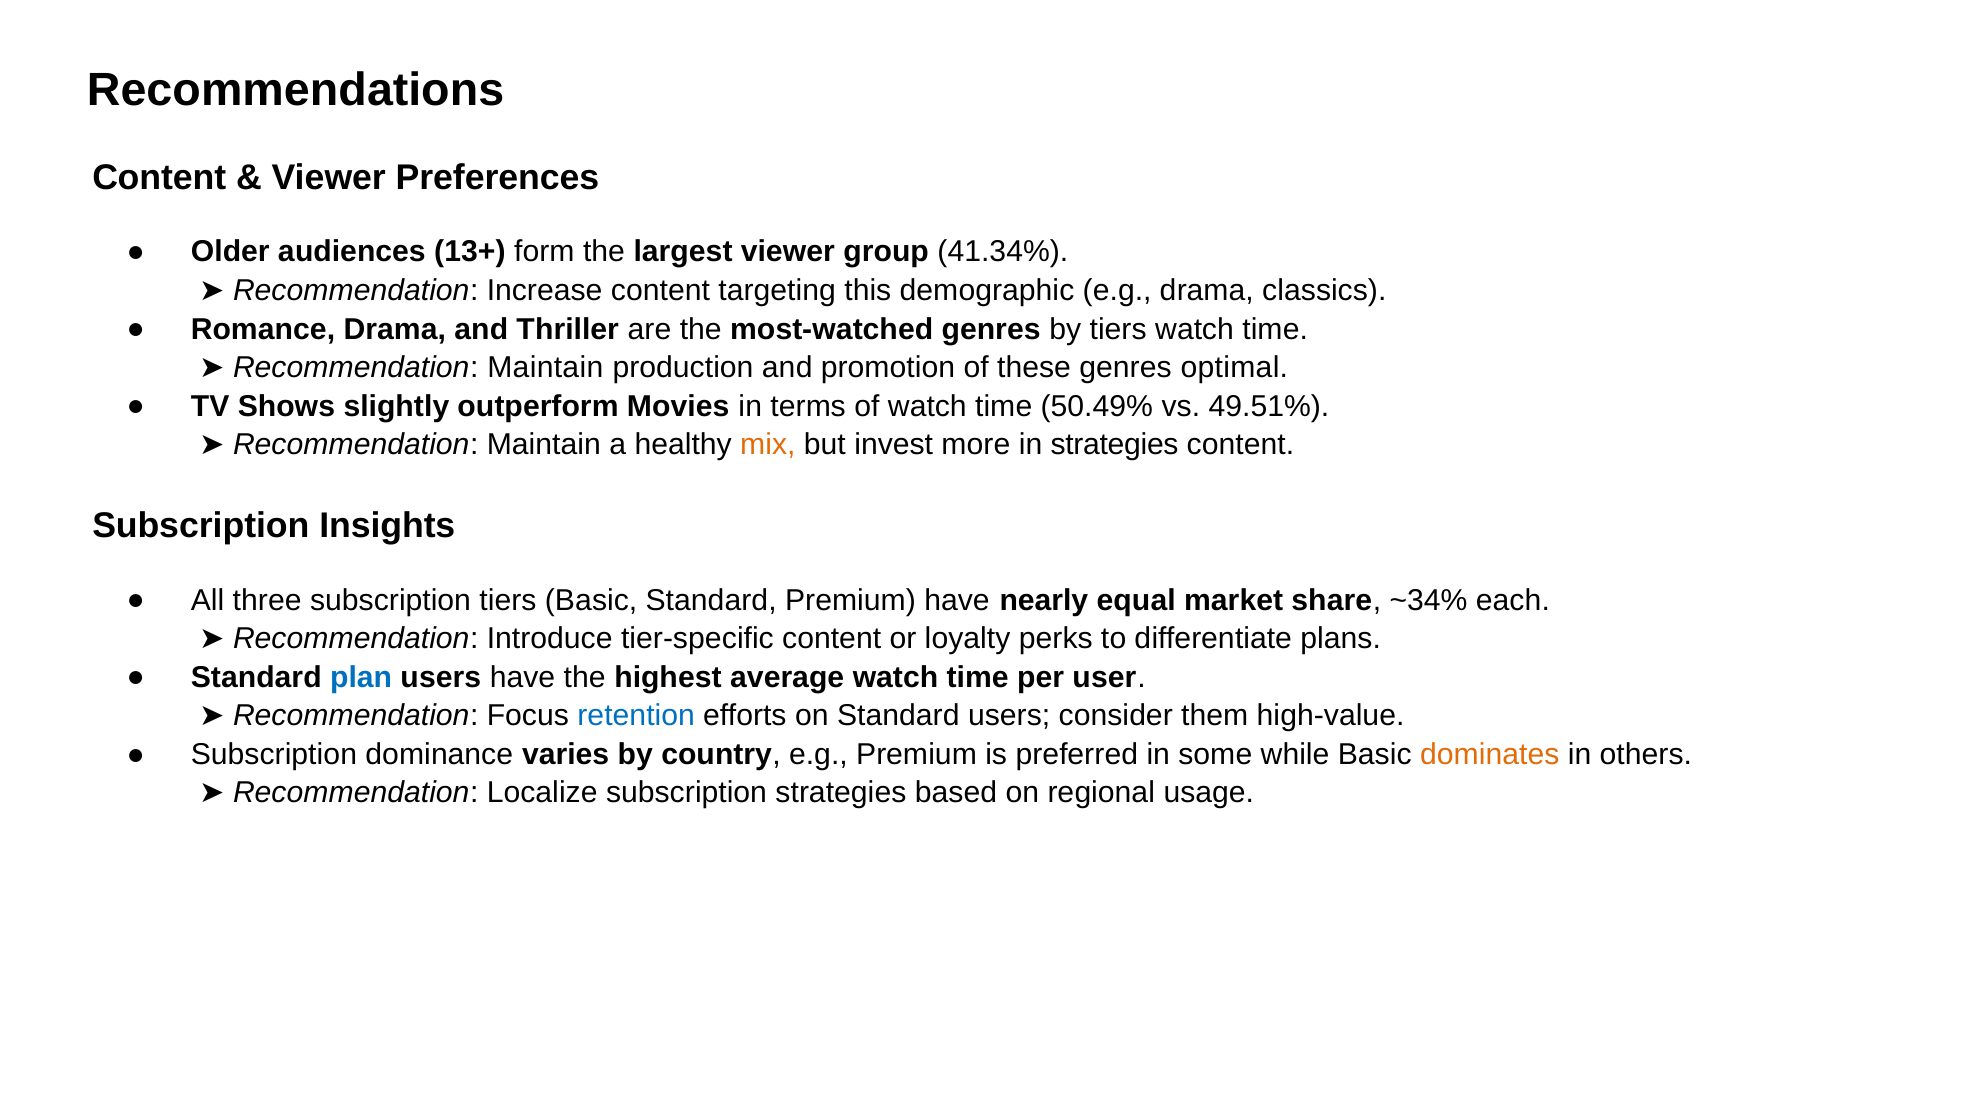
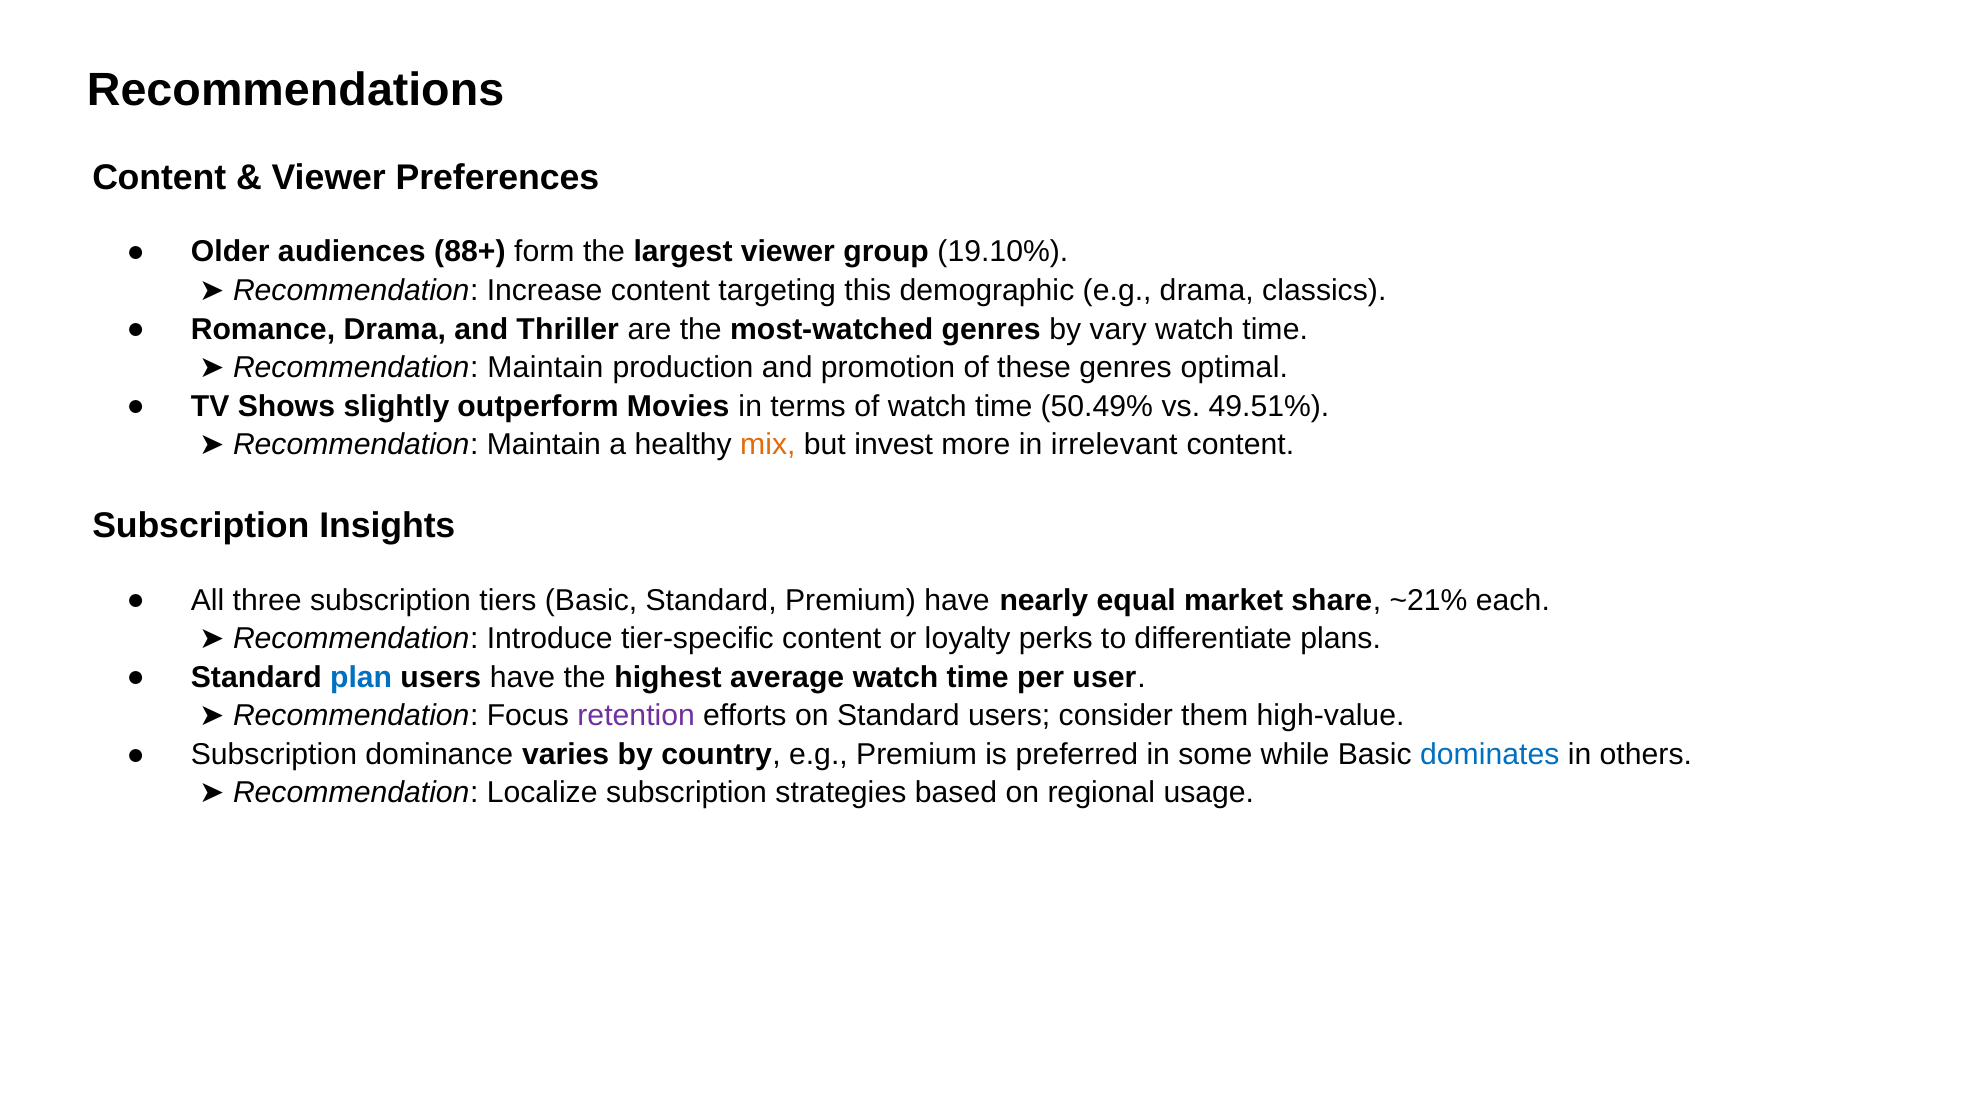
13+: 13+ -> 88+
41.34%: 41.34% -> 19.10%
by tiers: tiers -> vary
in strategies: strategies -> irrelevant
~34%: ~34% -> ~21%
retention colour: blue -> purple
dominates colour: orange -> blue
